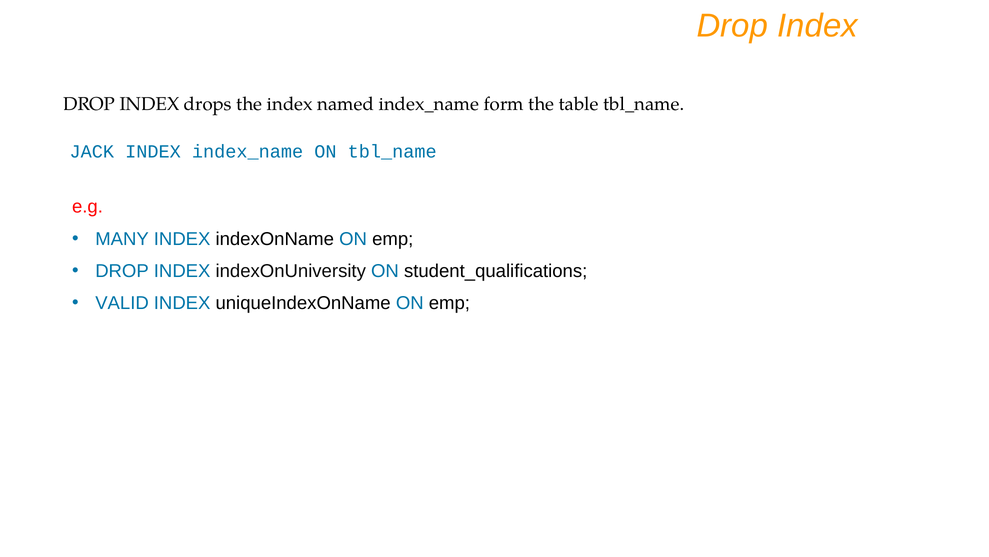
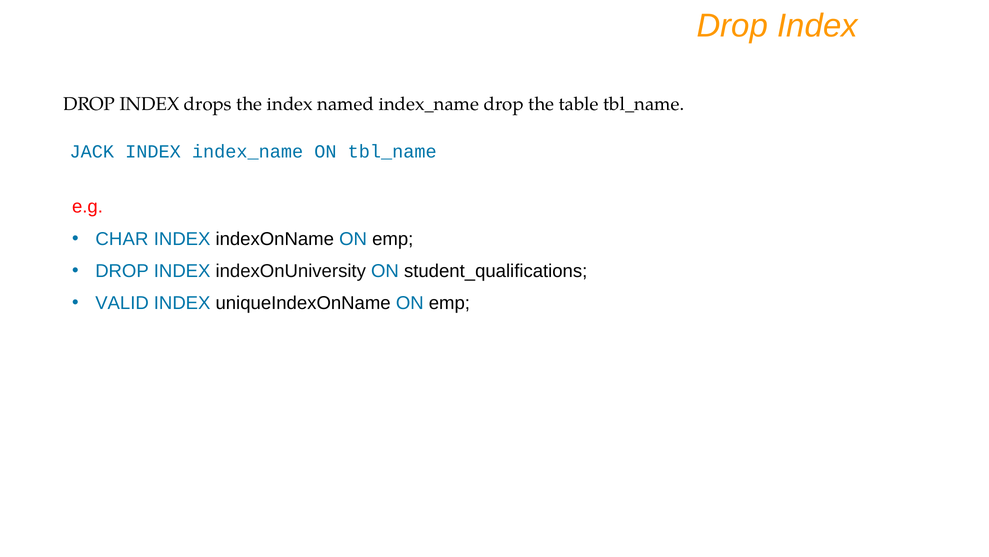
index_name form: form -> drop
MANY: MANY -> CHAR
